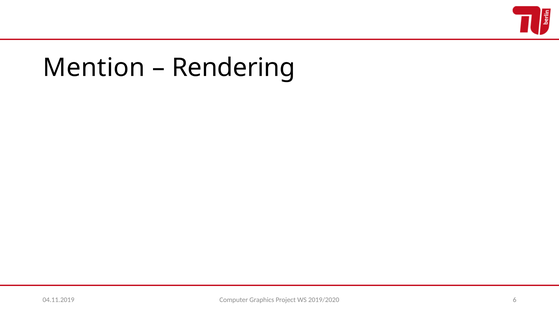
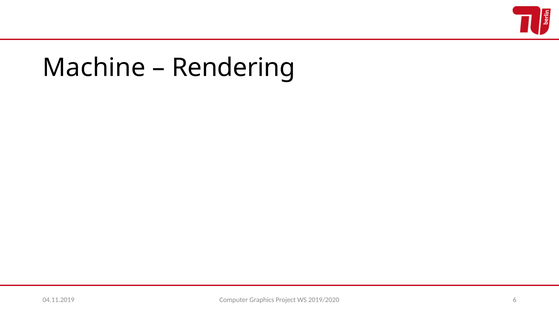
Mention: Mention -> Machine
